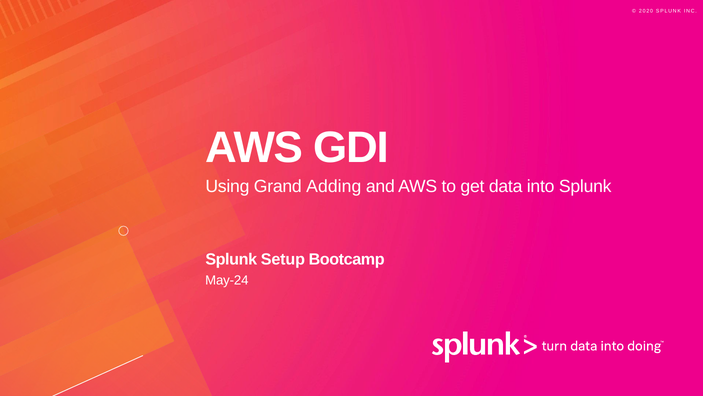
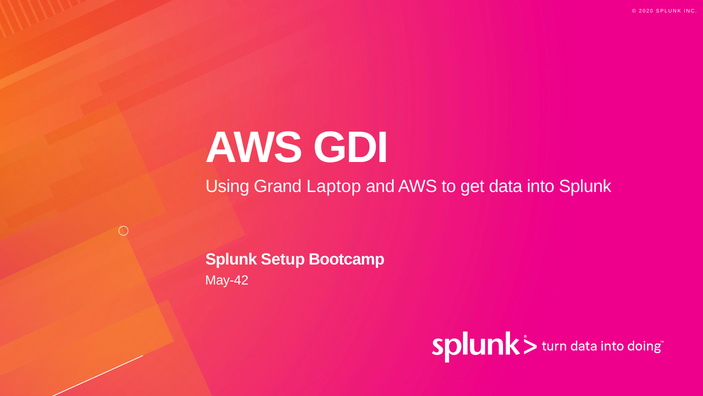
Adding: Adding -> Laptop
May-24: May-24 -> May-42
